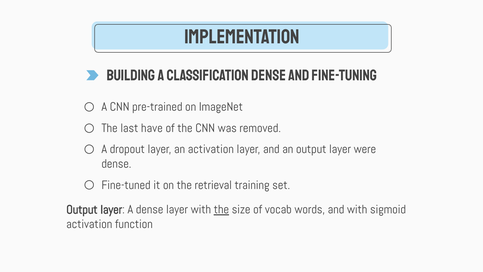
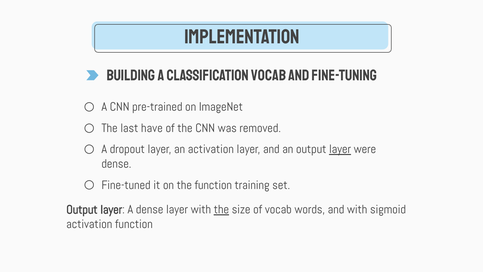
classification dense: dense -> vocab
layer at (340, 149) underline: none -> present
the retrieval: retrieval -> function
